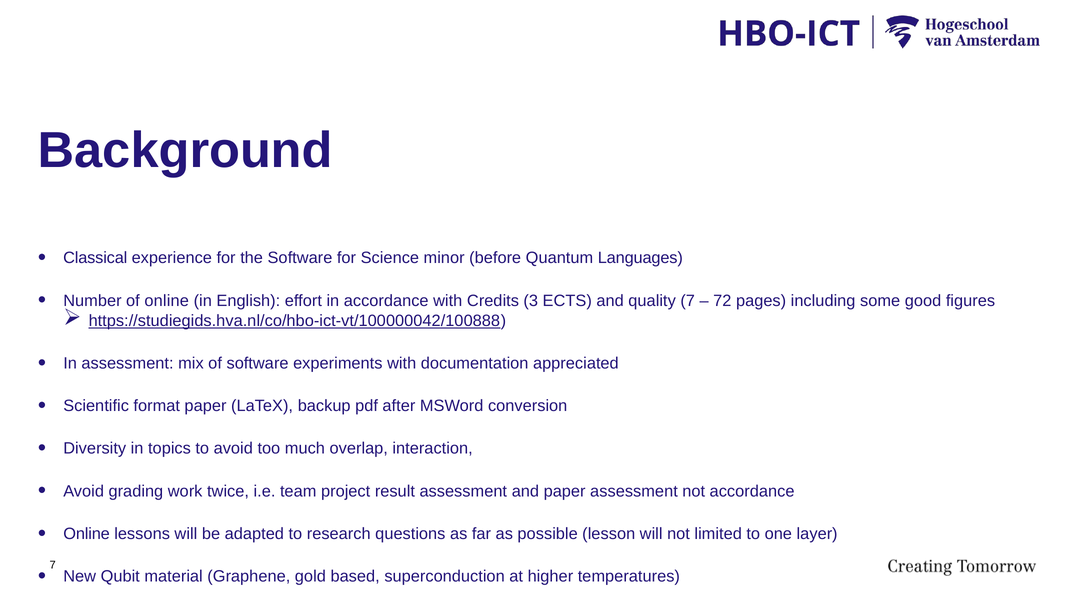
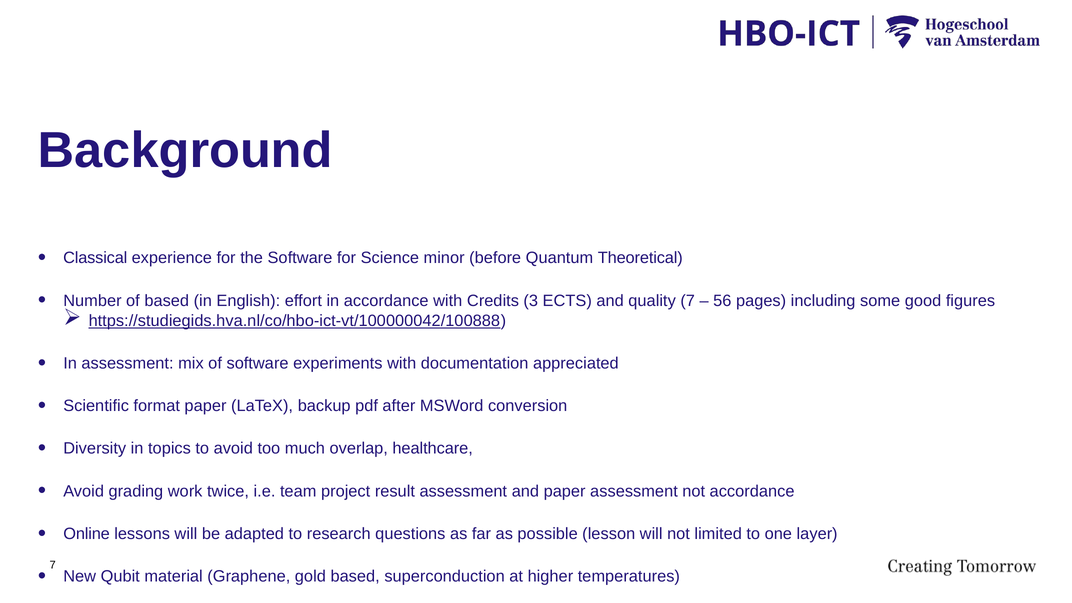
Languages: Languages -> Theoretical
of online: online -> based
72: 72 -> 56
interaction: interaction -> healthcare
